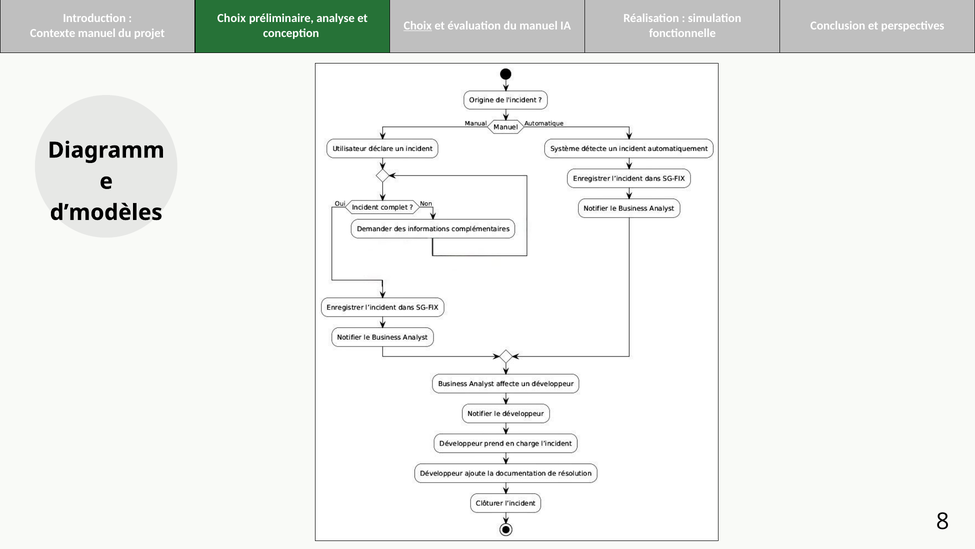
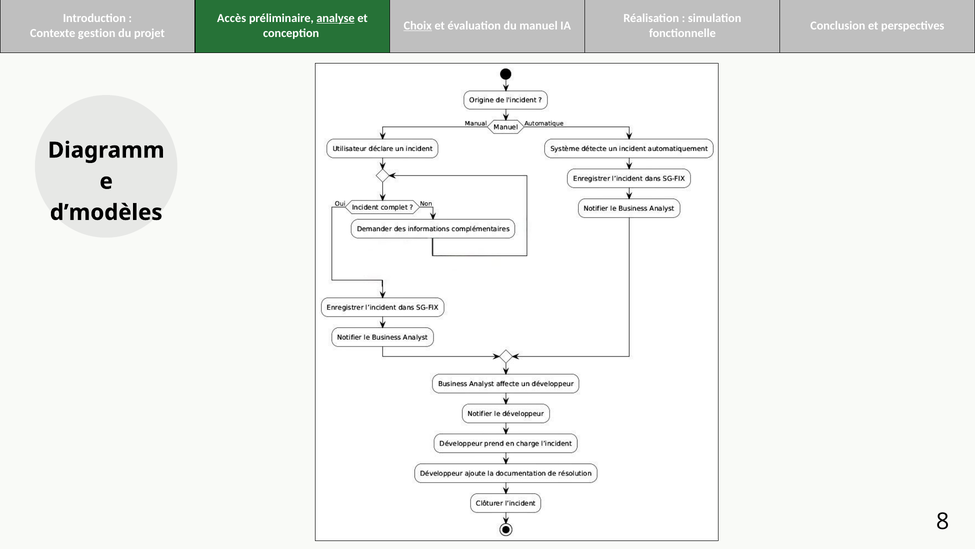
Choix at (232, 18): Choix -> Accès
analyse underline: none -> present
Contexte manuel: manuel -> gestion
